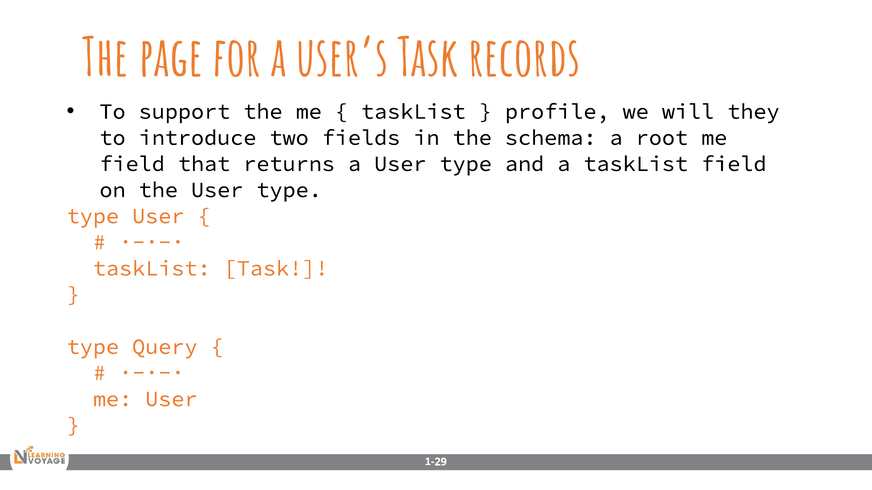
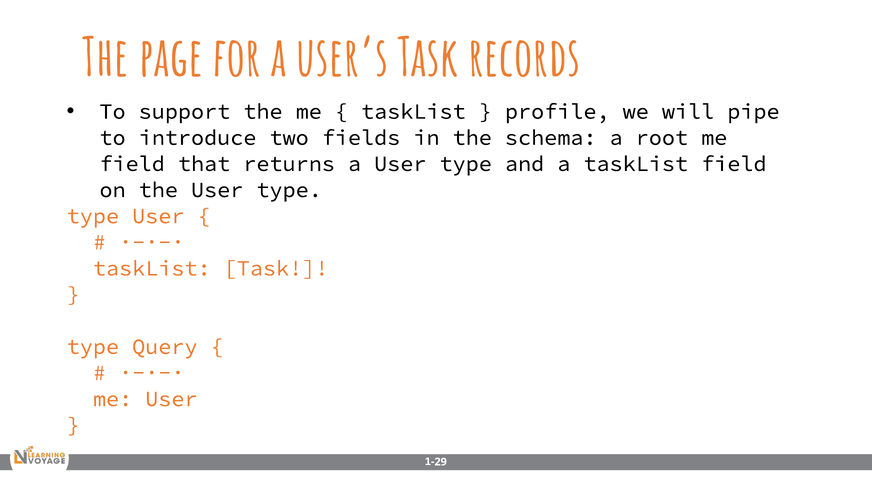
they: they -> pipe
